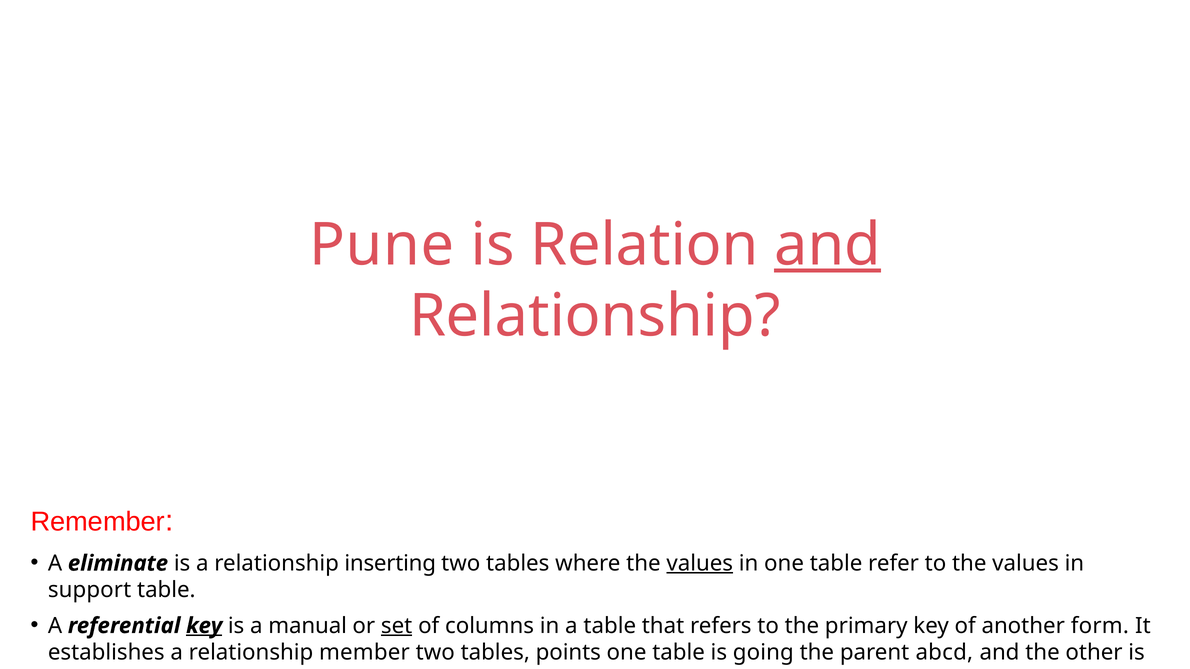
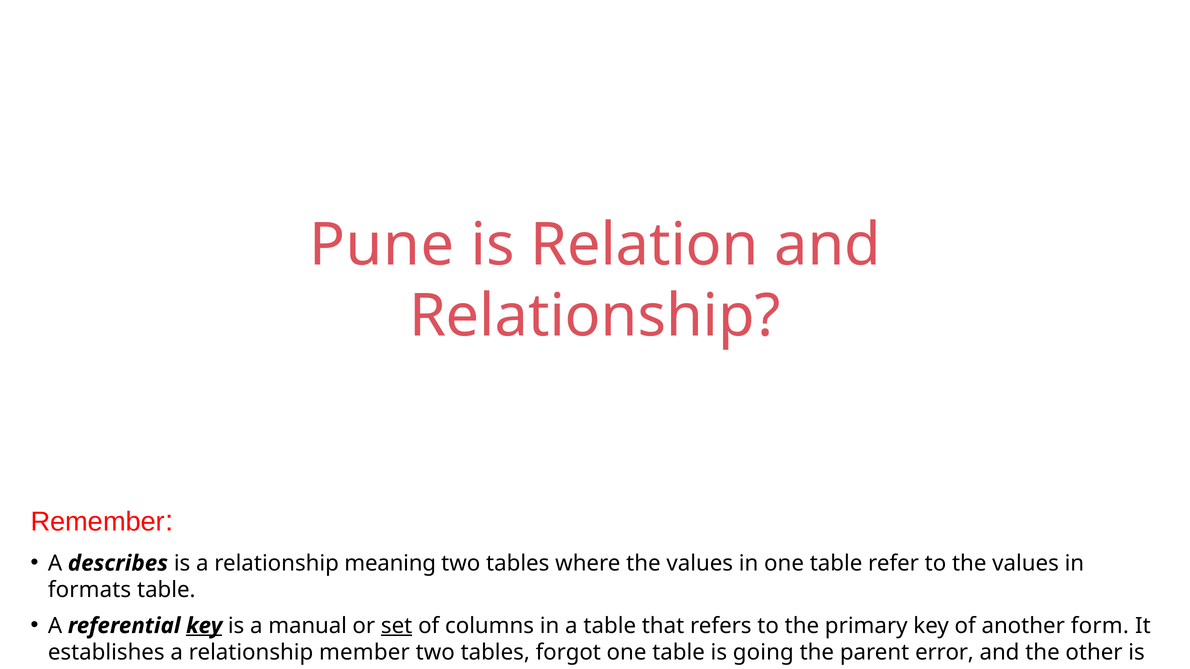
and at (828, 245) underline: present -> none
eliminate: eliminate -> describes
inserting: inserting -> meaning
values at (700, 564) underline: present -> none
support: support -> formats
points: points -> forgot
abcd: abcd -> error
